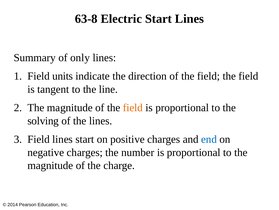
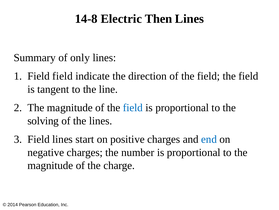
63-8: 63-8 -> 14-8
Electric Start: Start -> Then
Field units: units -> field
field at (133, 107) colour: orange -> blue
